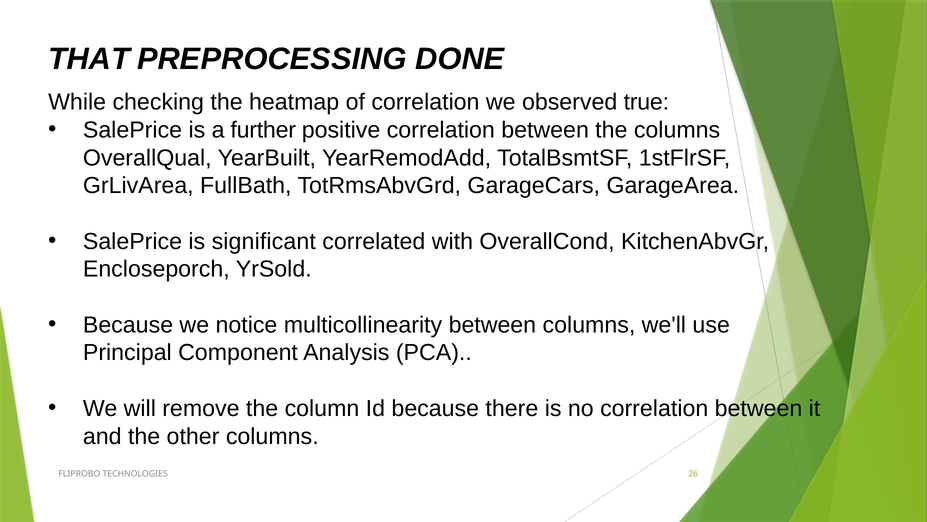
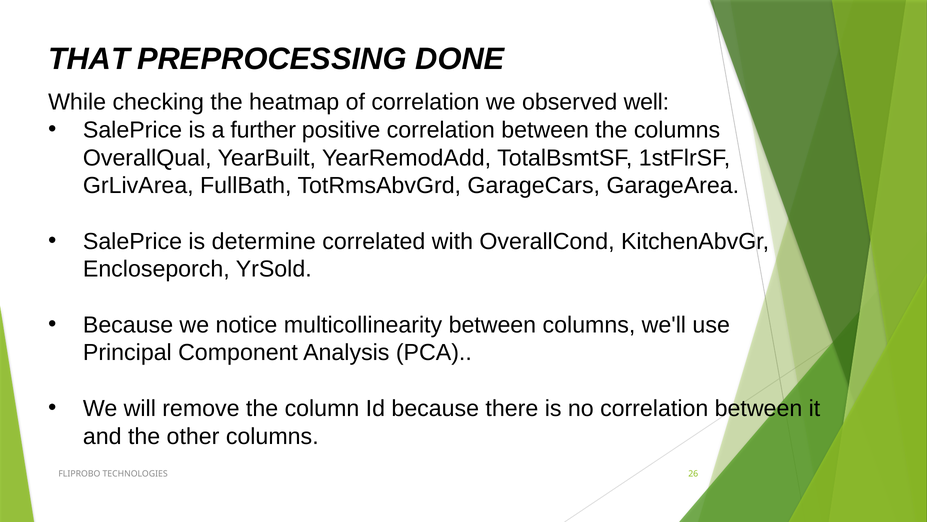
true: true -> well
significant: significant -> determine
